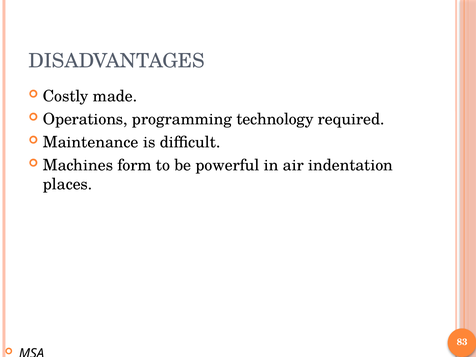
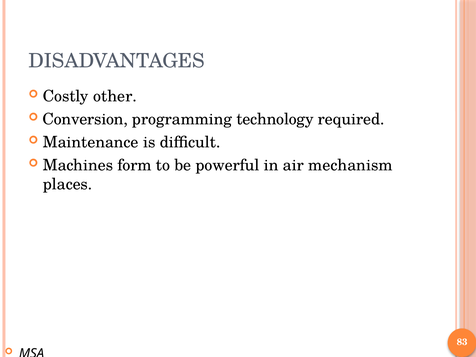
made: made -> other
Operations: Operations -> Conversion
indentation: indentation -> mechanism
